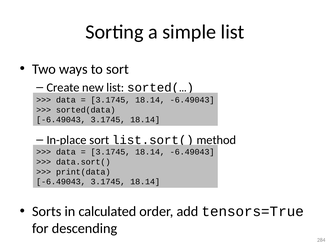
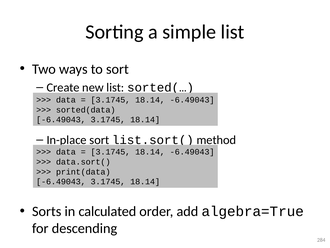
tensors=True: tensors=True -> algebra=True
